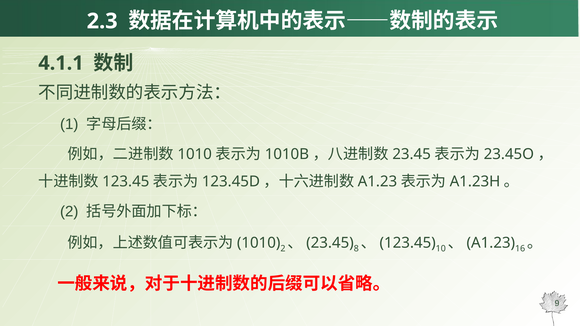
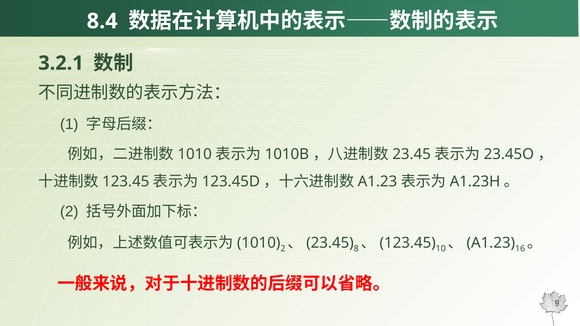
2.3: 2.3 -> 8.4
4.1.1: 4.1.1 -> 3.2.1
